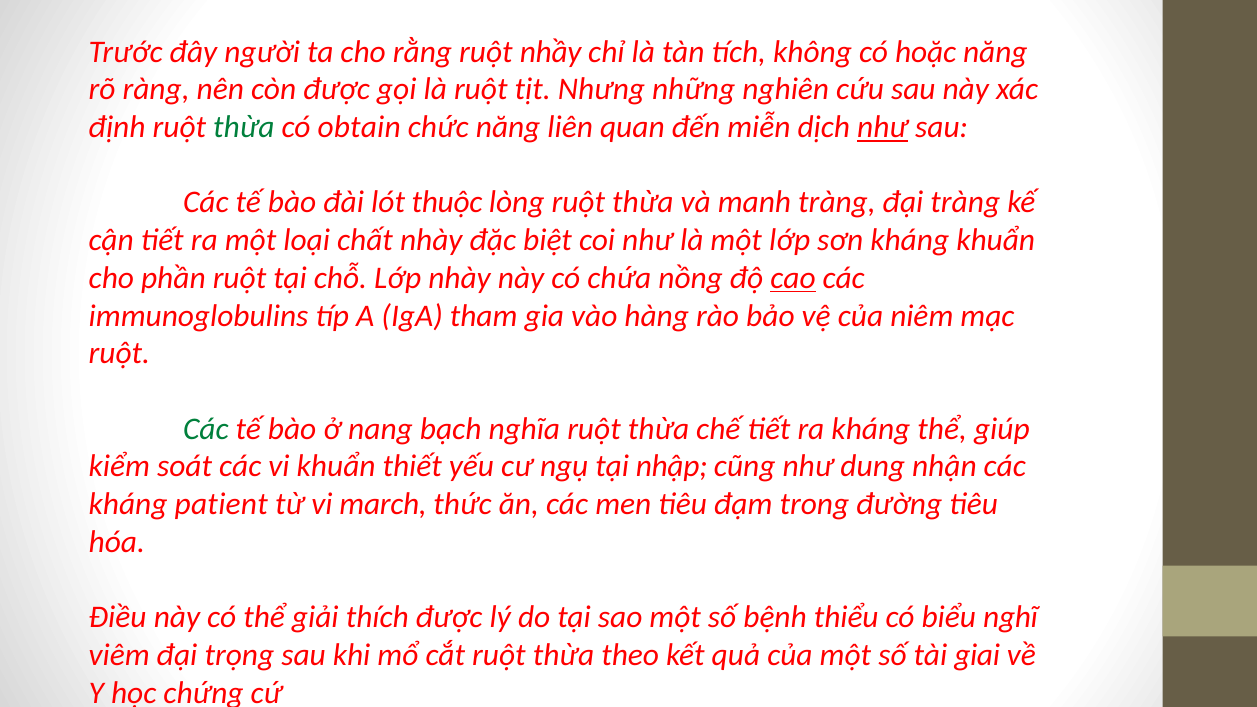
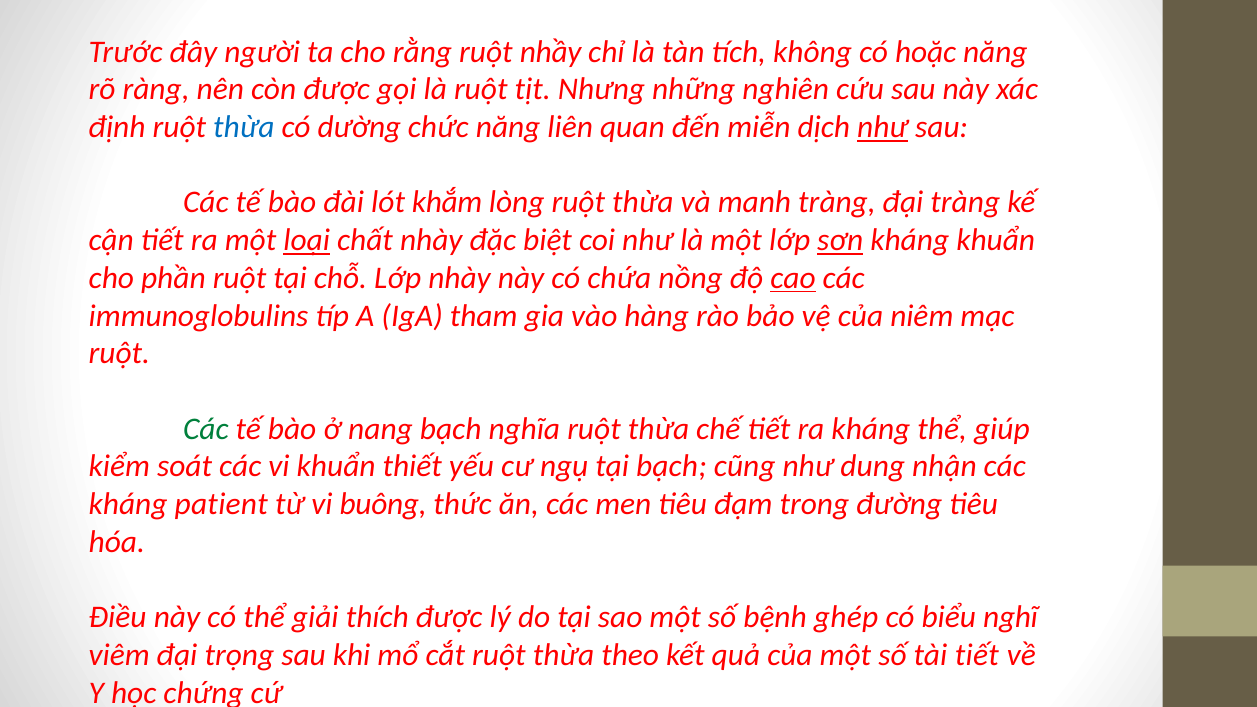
thừa at (244, 127) colour: green -> blue
obtain: obtain -> dường
thuộc: thuộc -> khắm
loại underline: none -> present
sơn underline: none -> present
tại nhập: nhập -> bạch
march: march -> buông
thiểu: thiểu -> ghép
tài giai: giai -> tiết
